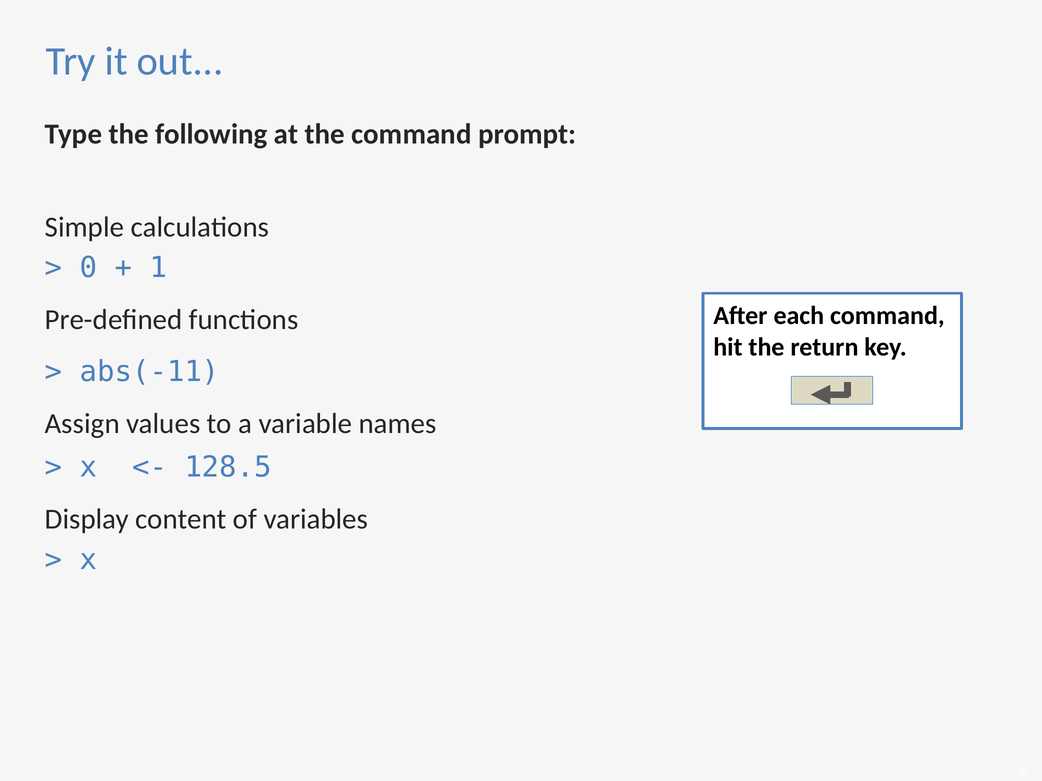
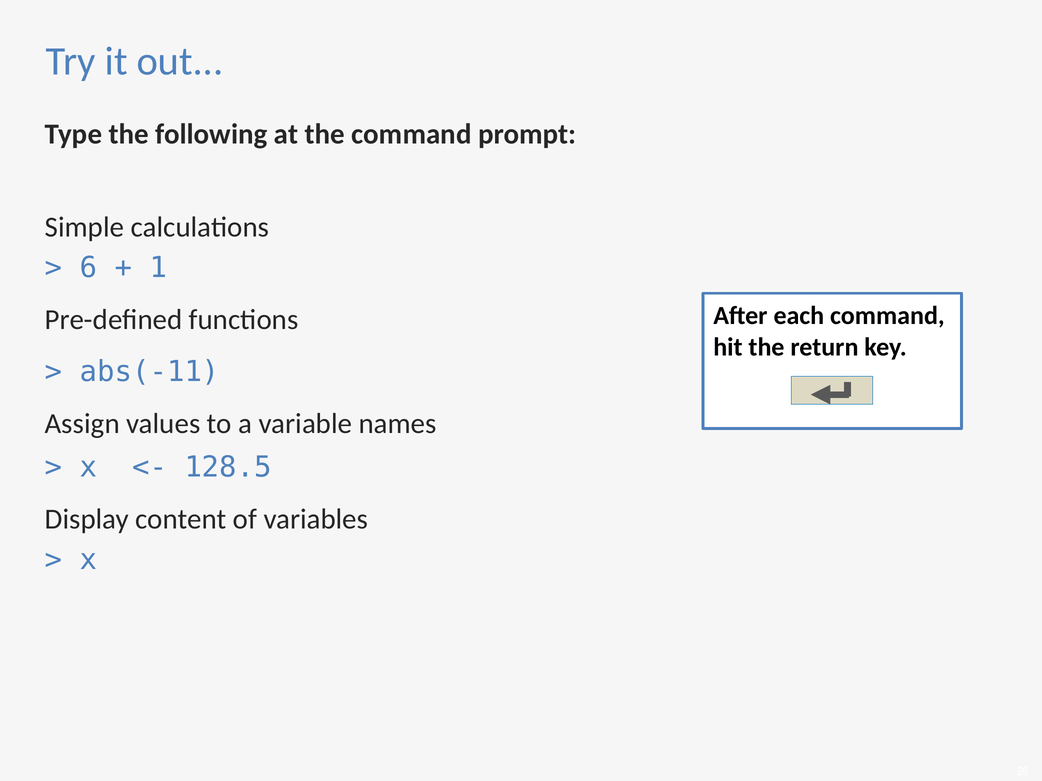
0: 0 -> 6
